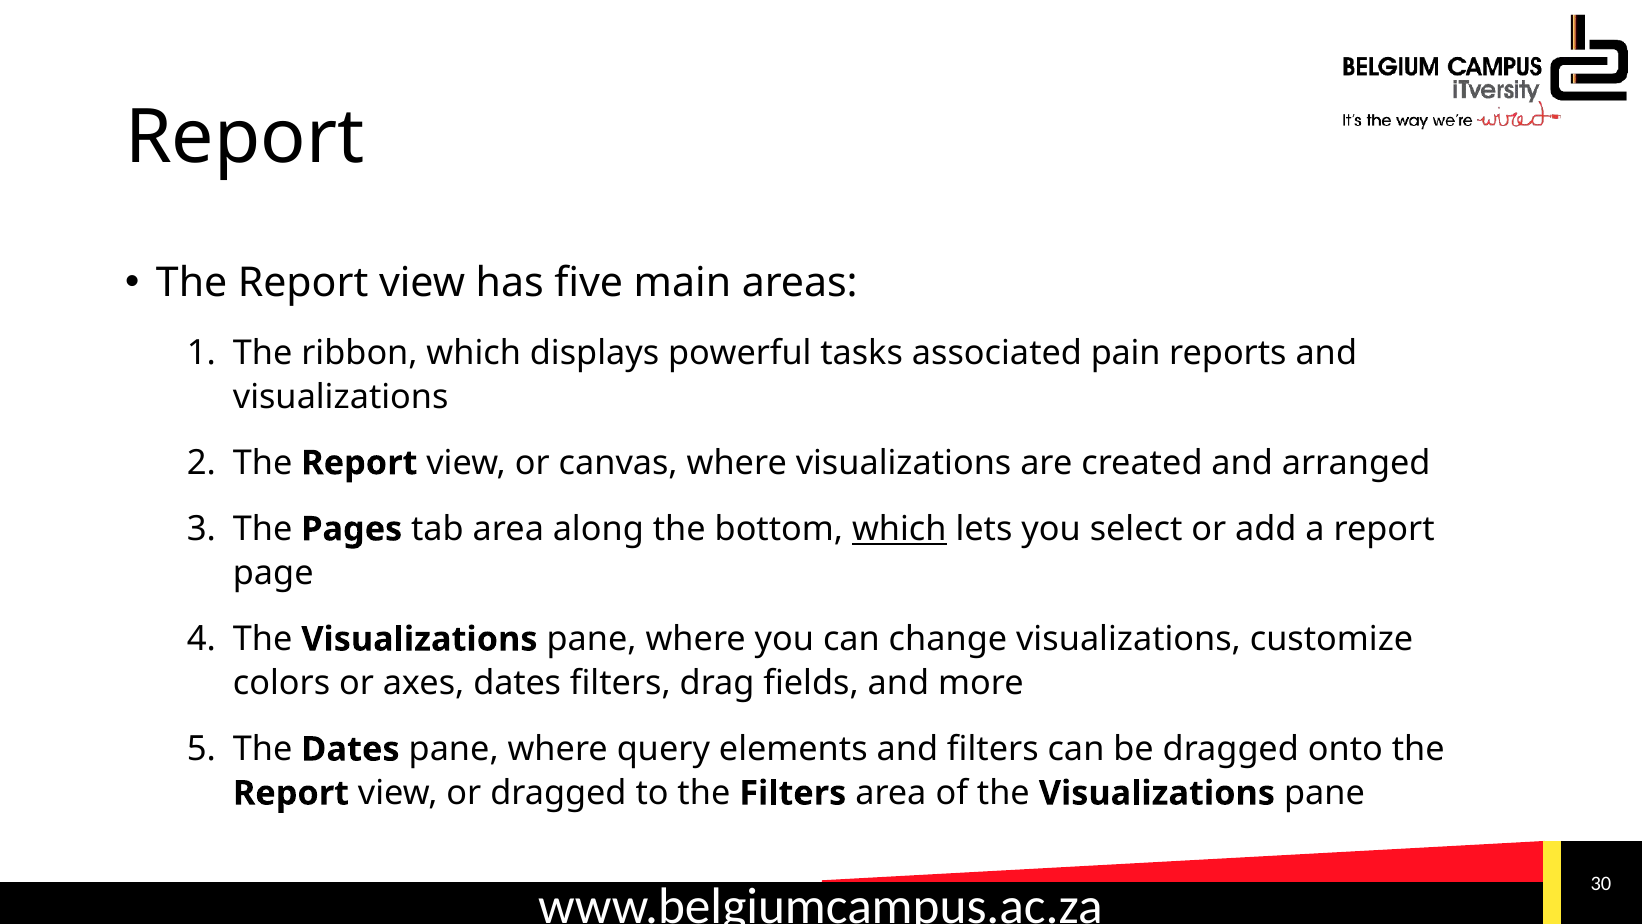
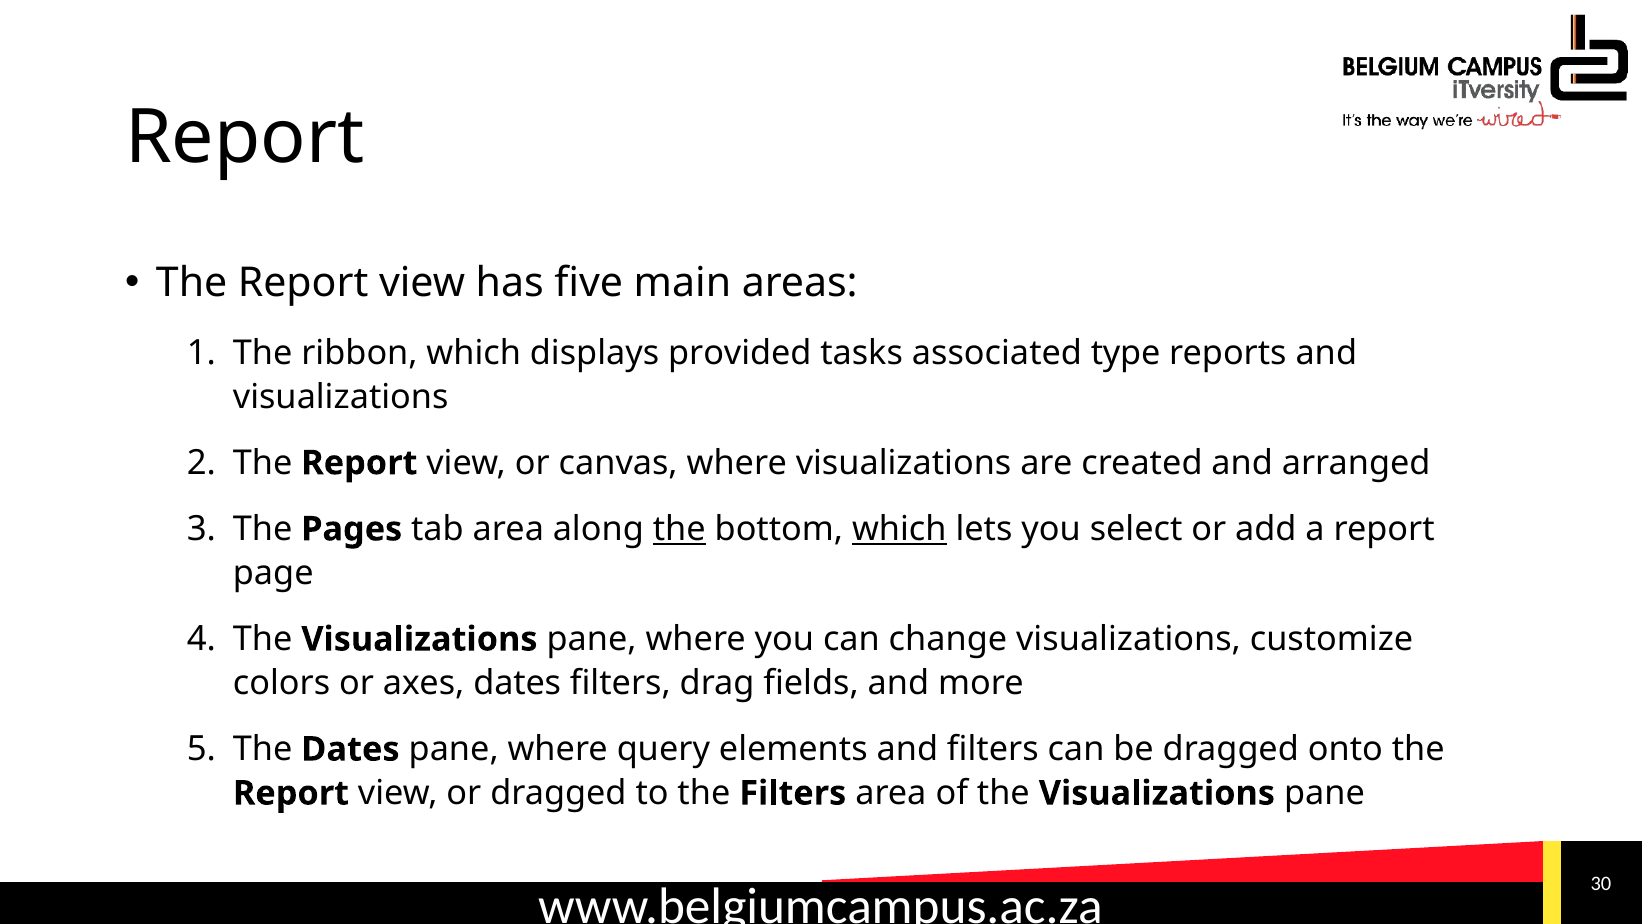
powerful: powerful -> provided
pain: pain -> type
the at (679, 529) underline: none -> present
